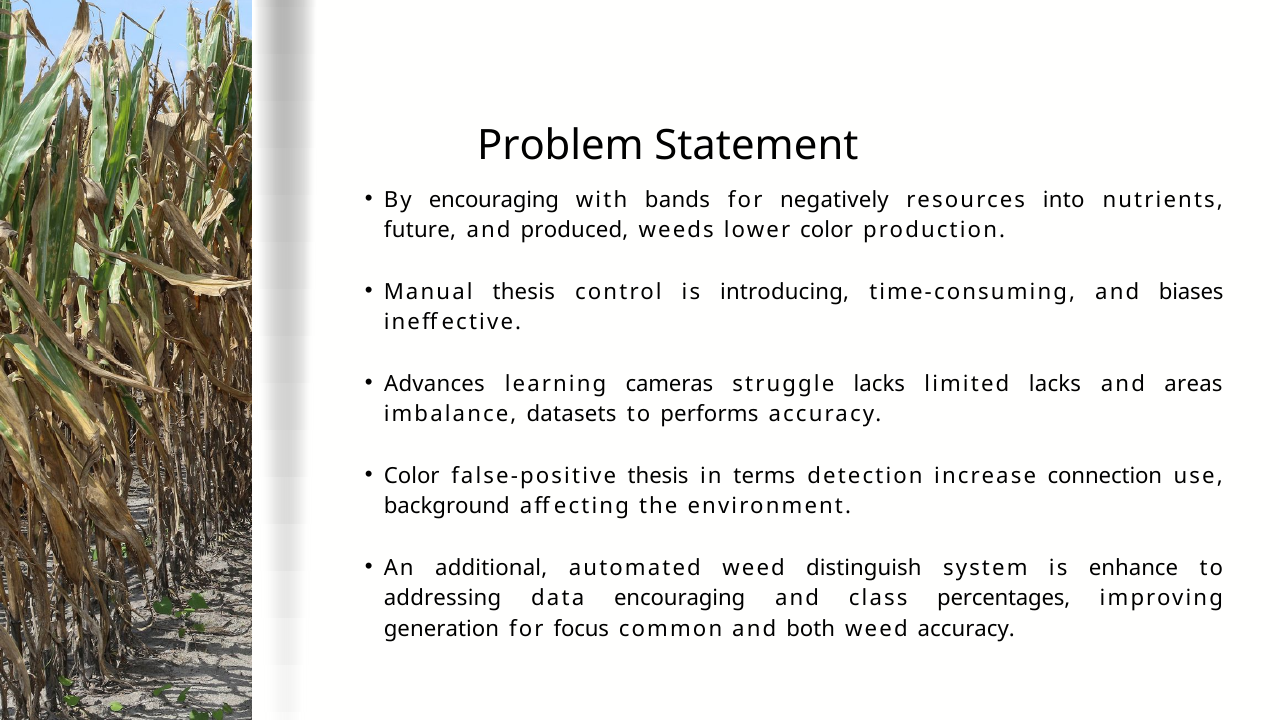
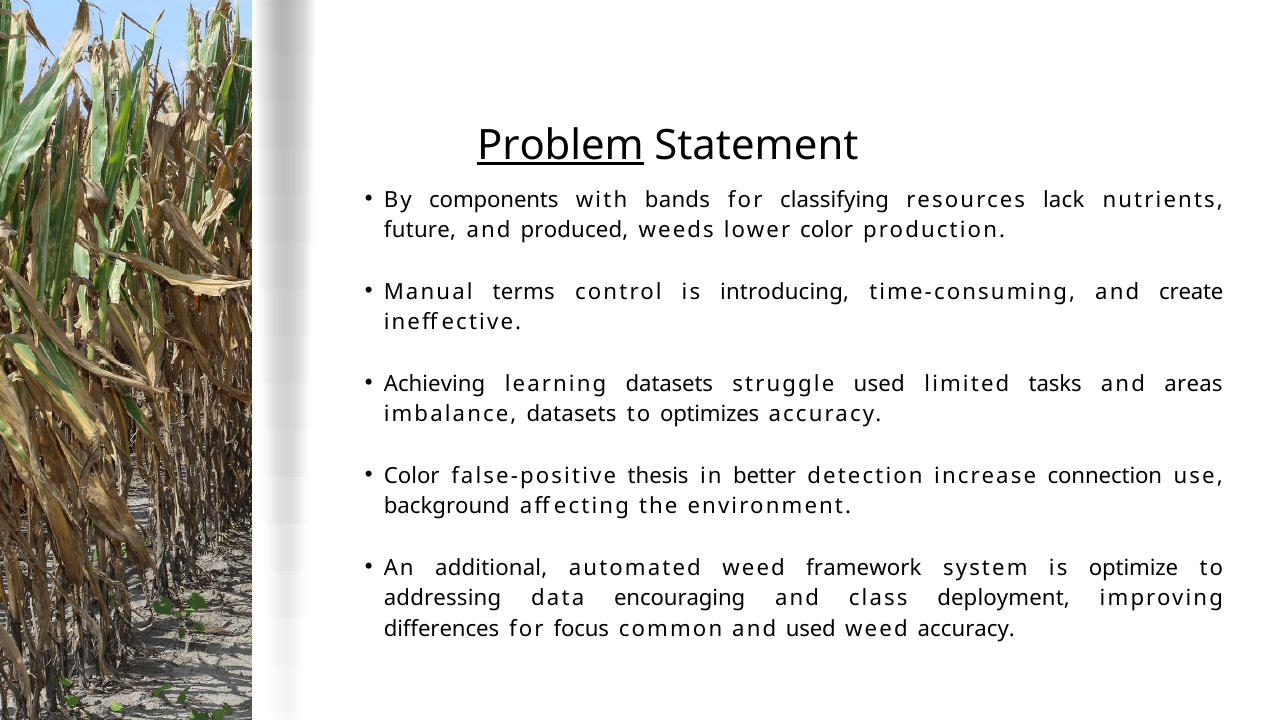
Problem underline: none -> present
By encouraging: encouraging -> components
negatively: negatively -> classifying
into: into -> lack
Manual thesis: thesis -> terms
biases: biases -> create
Advances: Advances -> Achieving
learning cameras: cameras -> datasets
struggle lacks: lacks -> used
limited lacks: lacks -> tasks
performs: performs -> optimizes
terms: terms -> better
distinguish: distinguish -> framework
enhance: enhance -> optimize
percentages: percentages -> deployment
generation: generation -> differences
and both: both -> used
